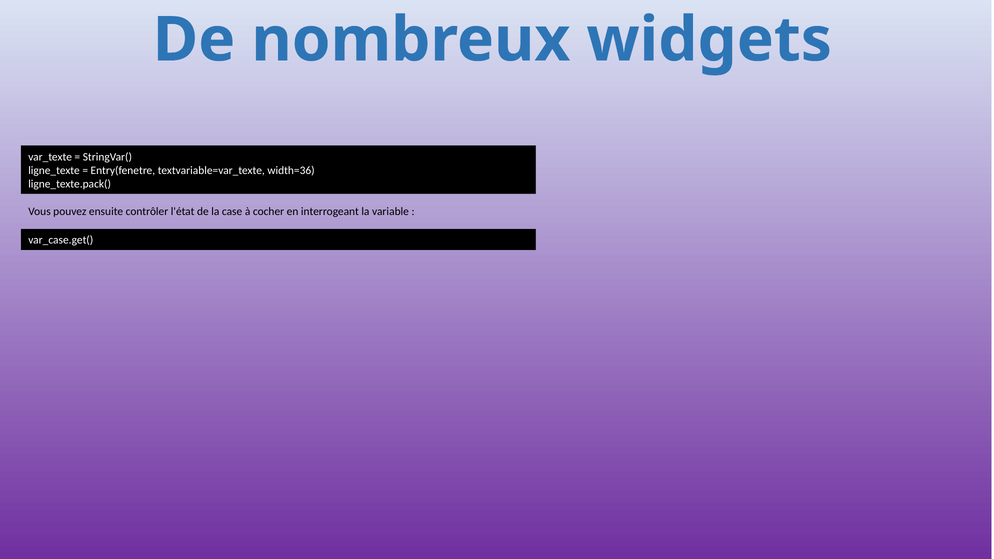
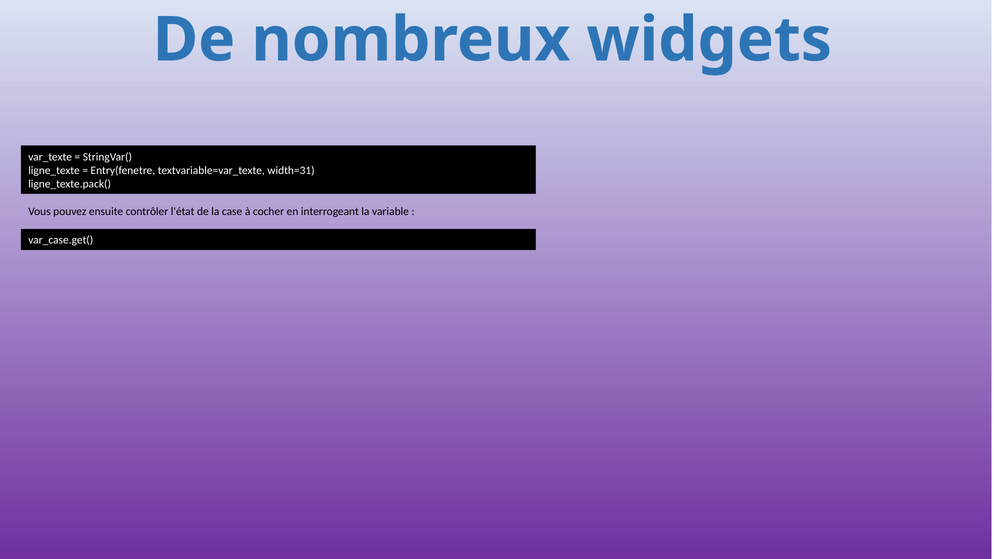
width=36: width=36 -> width=31
